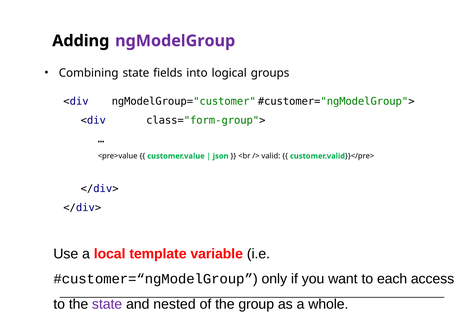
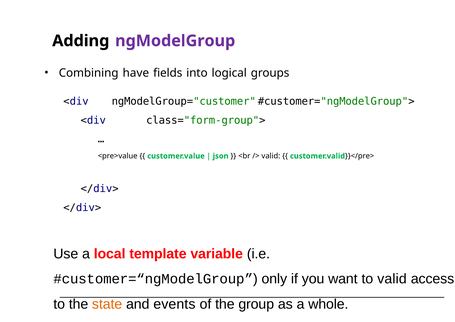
Combining state: state -> have
to each: each -> valid
state at (107, 304) colour: purple -> orange
nested: nested -> events
